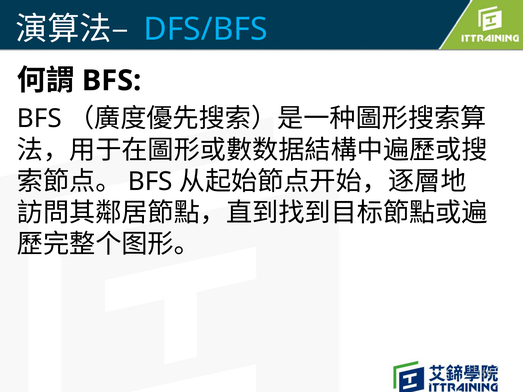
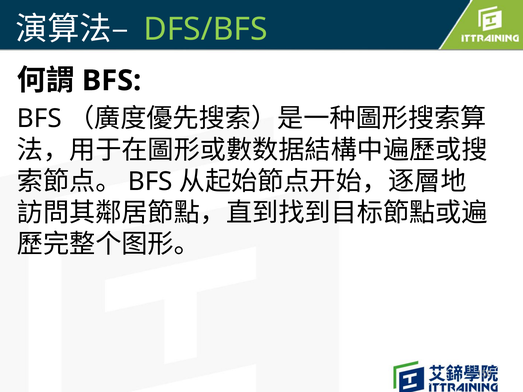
DFS/BFS colour: light blue -> light green
